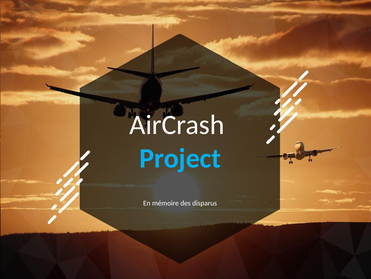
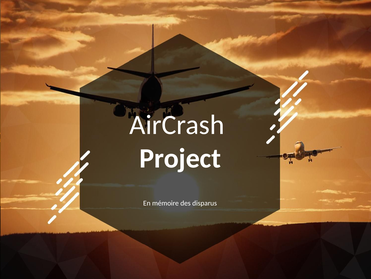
Project colour: light blue -> white
